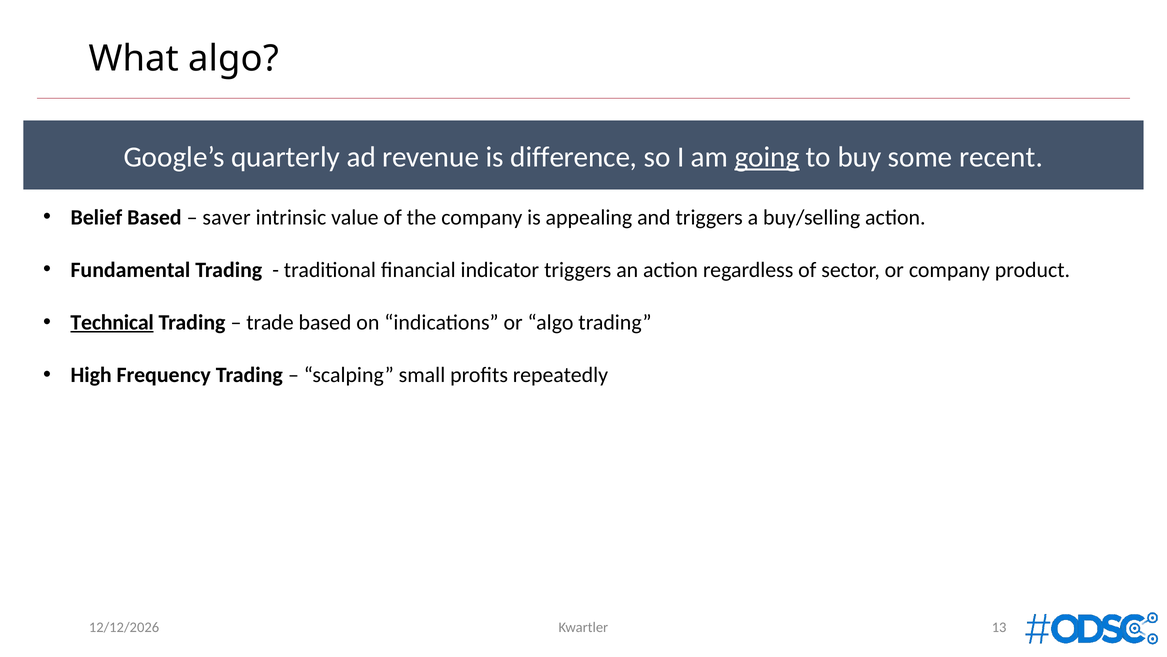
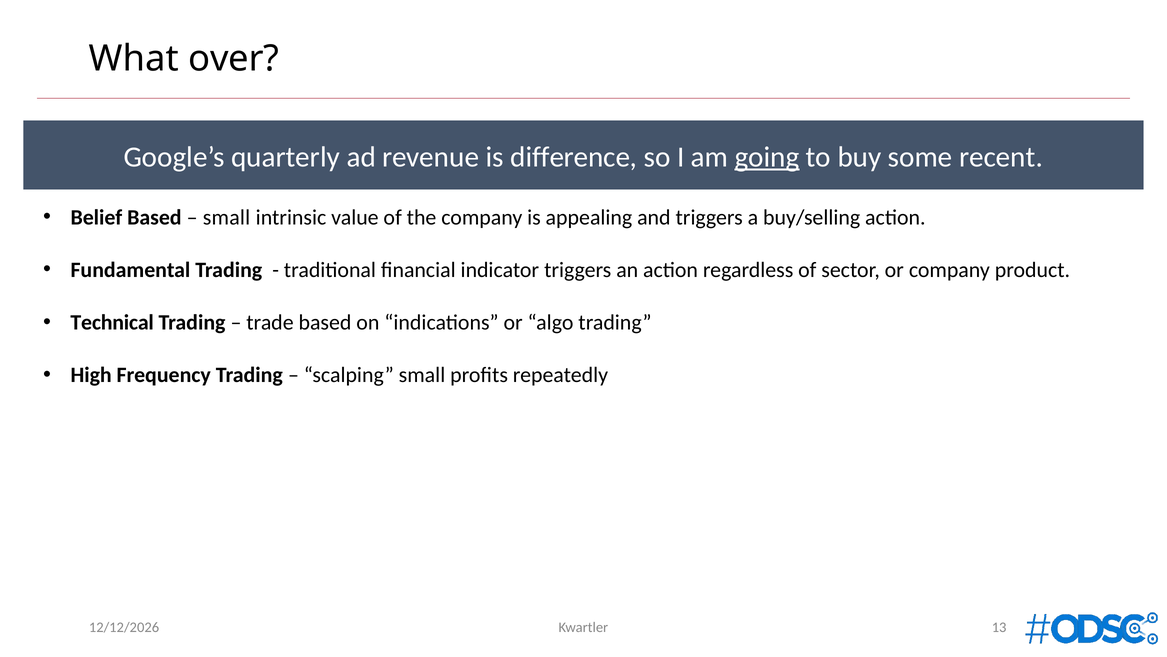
What algo: algo -> over
saver at (227, 217): saver -> small
Technical underline: present -> none
